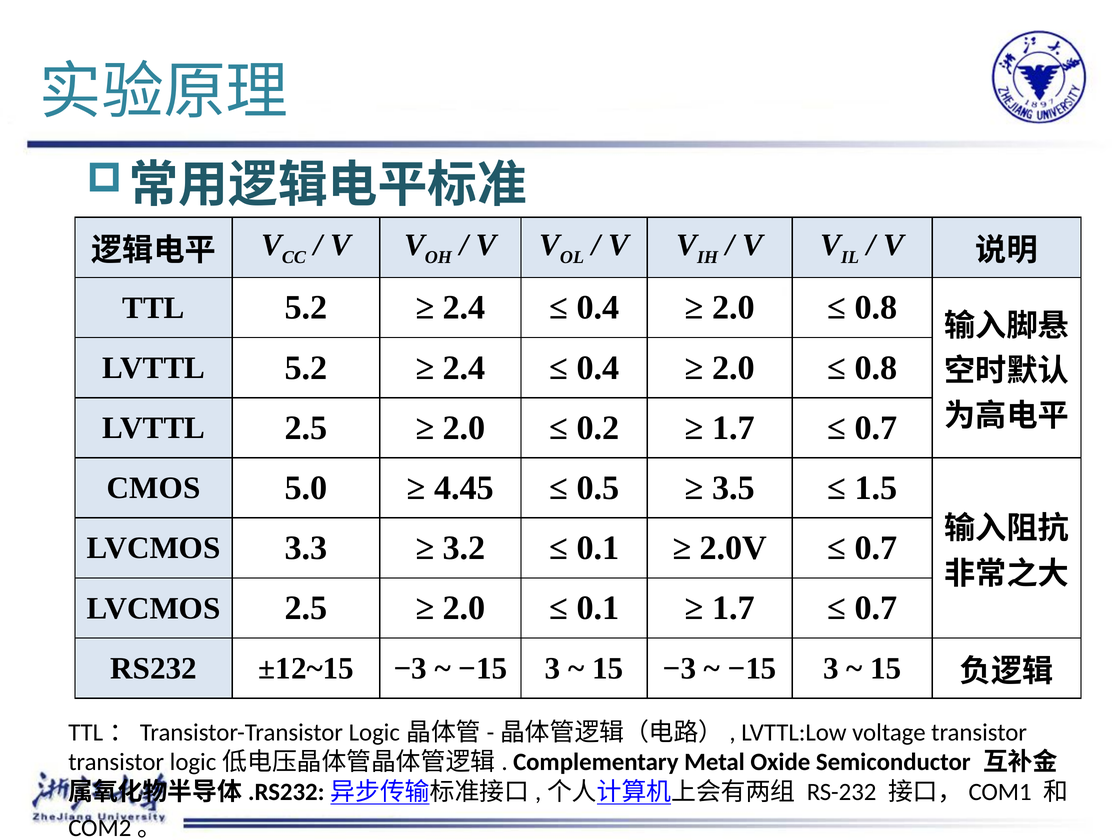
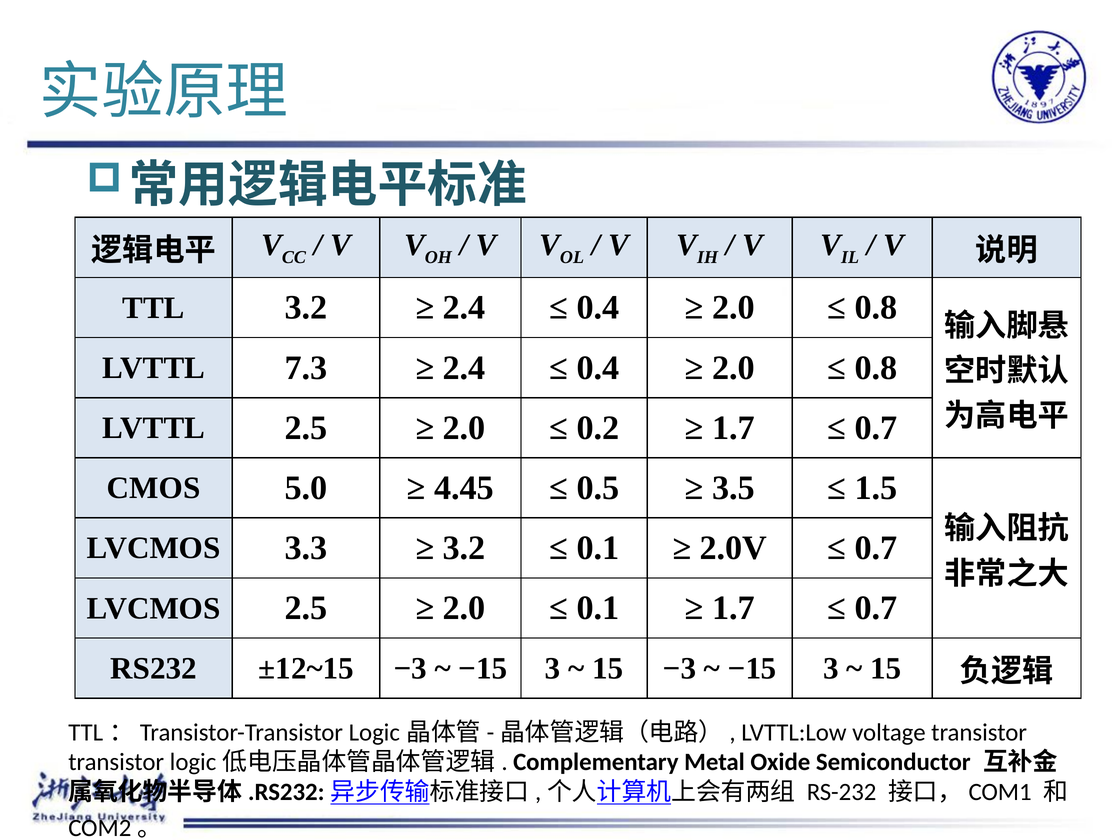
TTL 5.2: 5.2 -> 3.2
LVTTL 5.2: 5.2 -> 7.3
